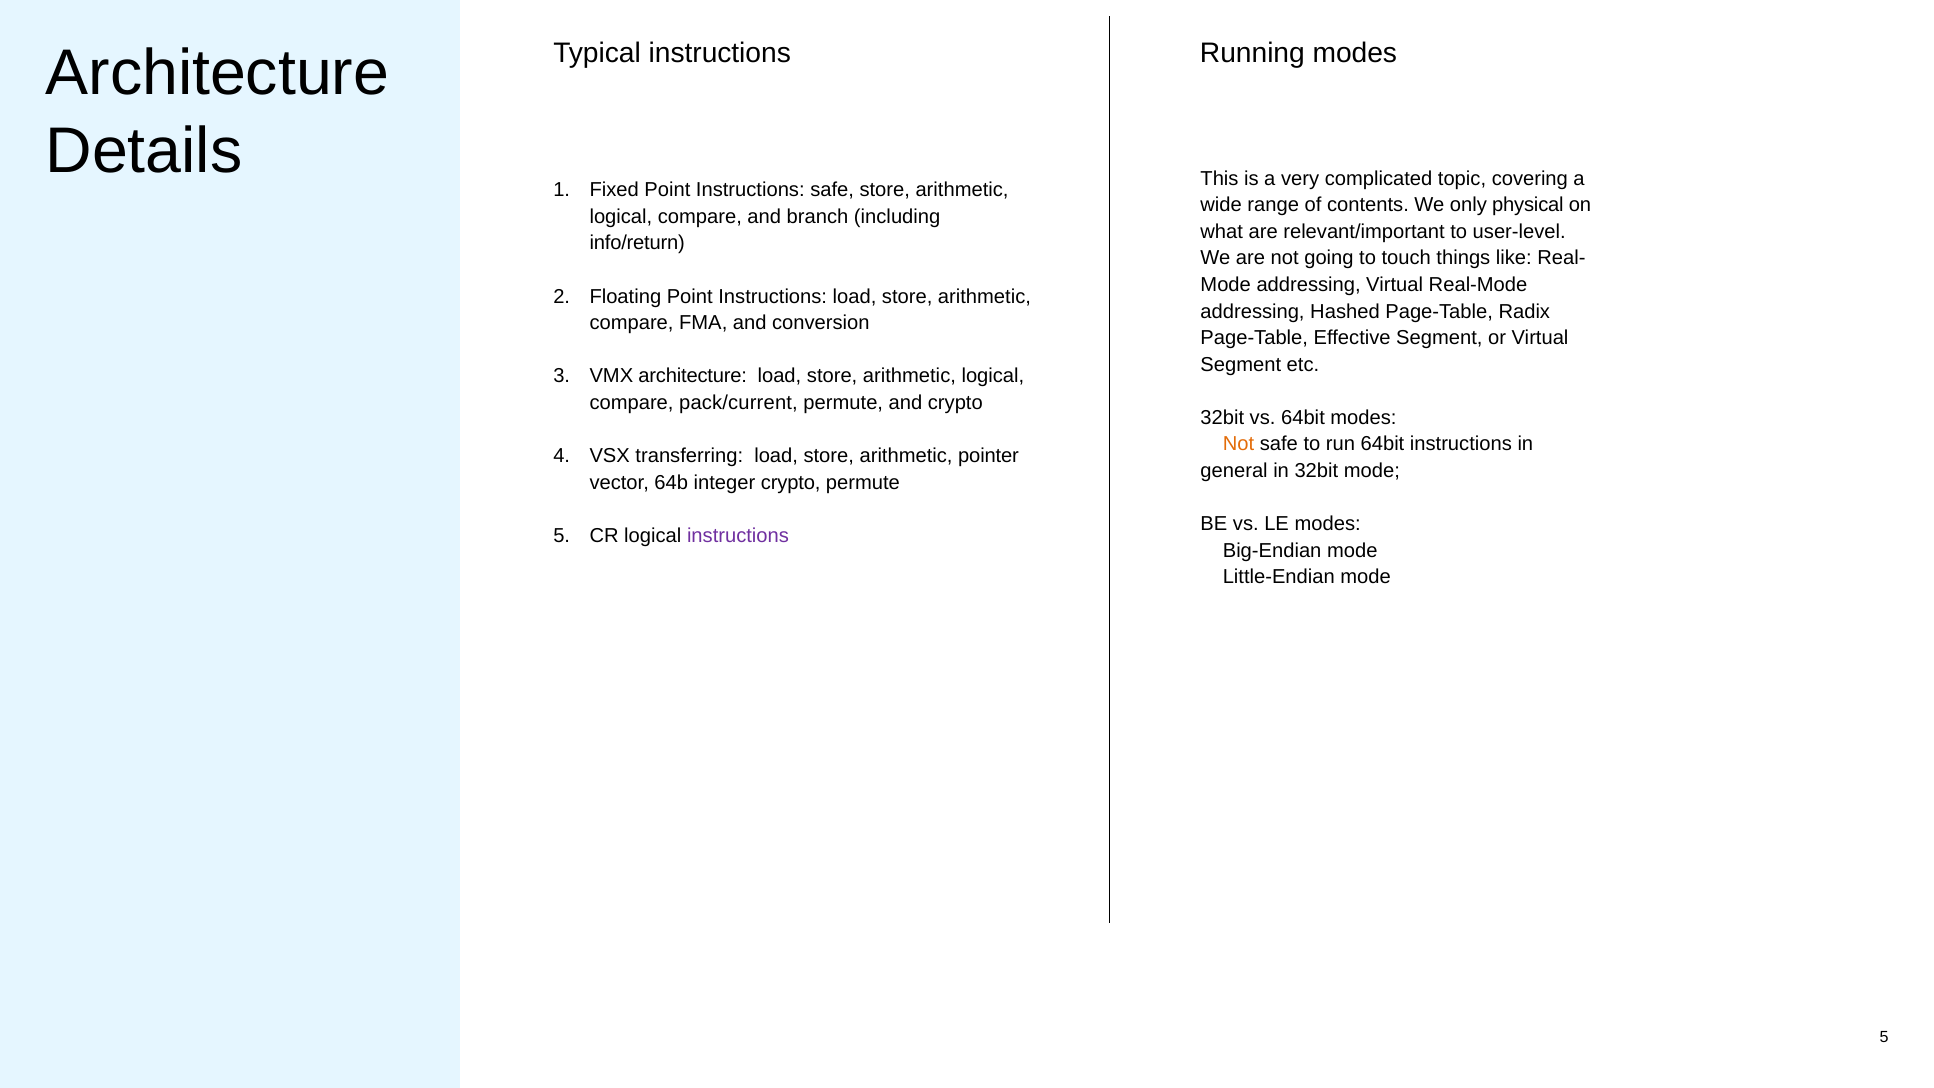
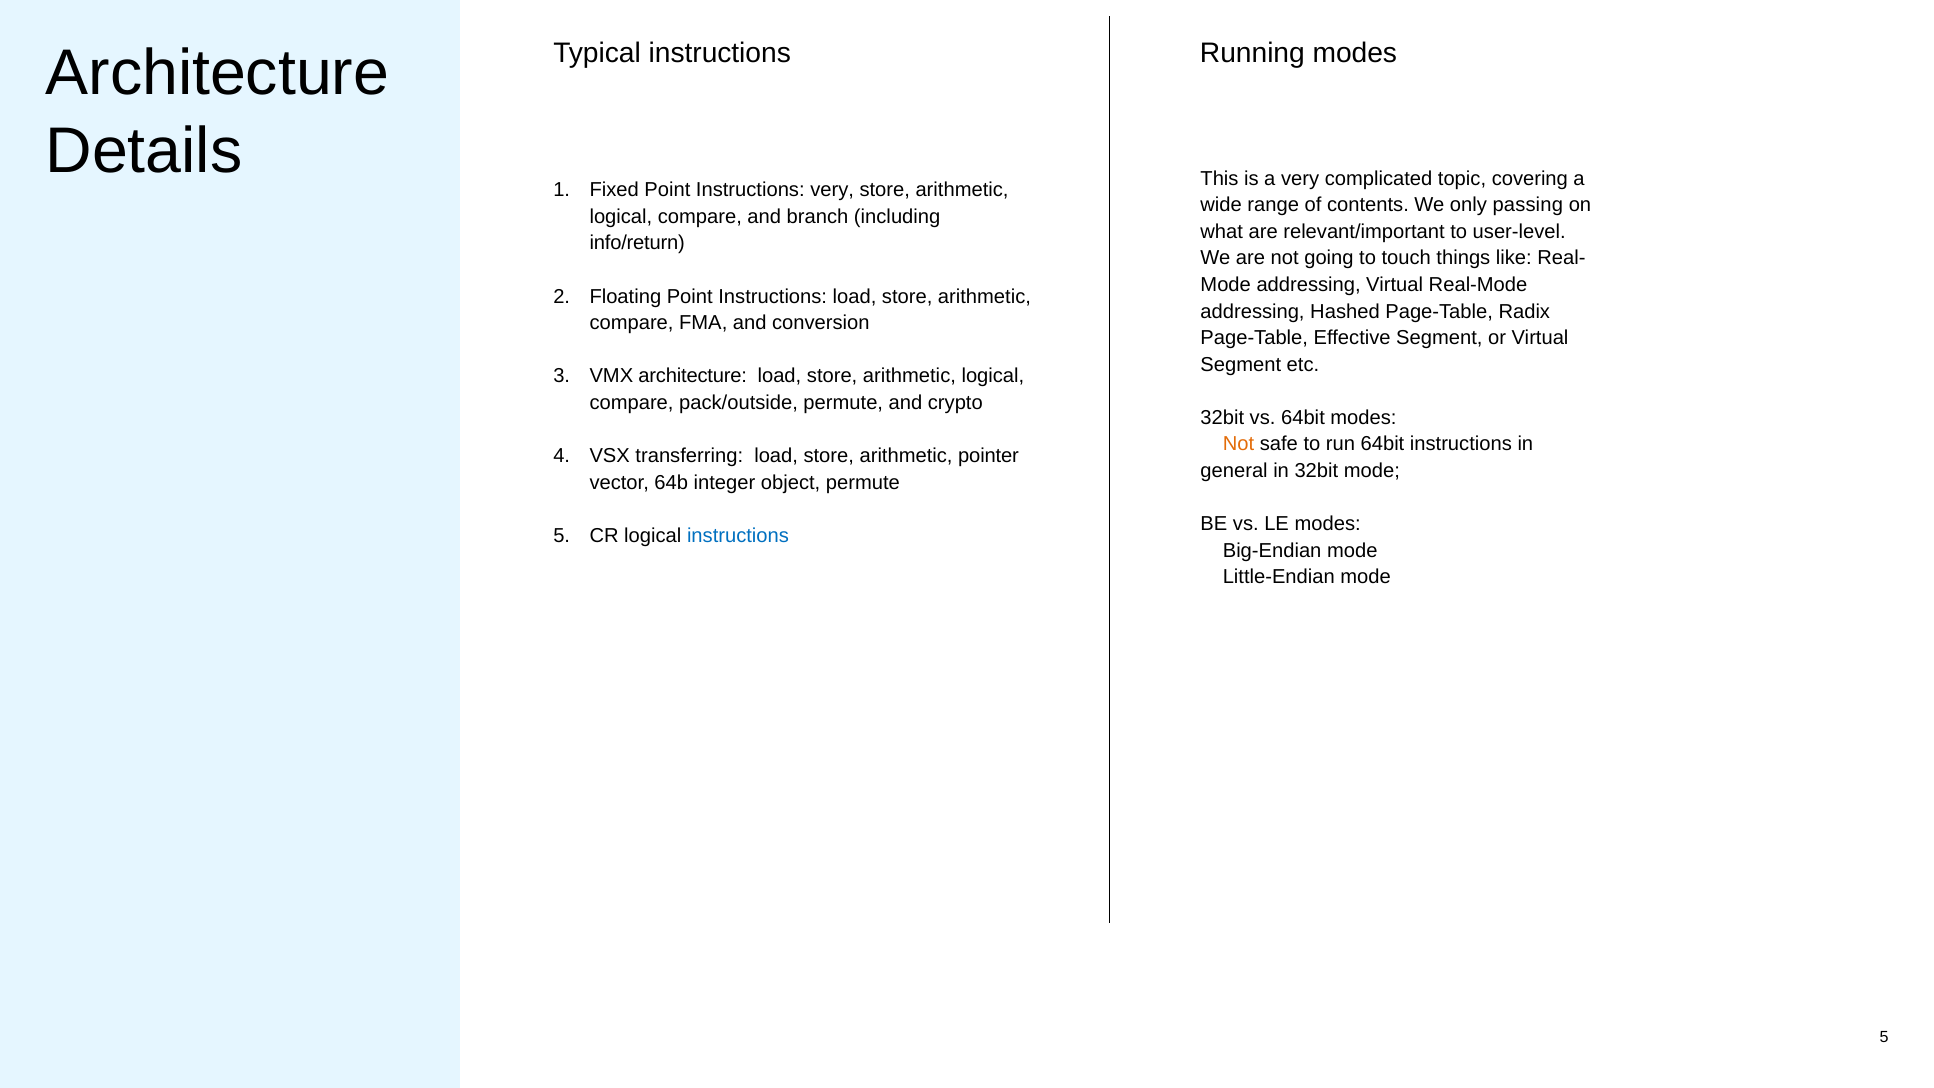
Instructions safe: safe -> very
physical: physical -> passing
pack/current: pack/current -> pack/outside
integer crypto: crypto -> object
instructions at (738, 536) colour: purple -> blue
